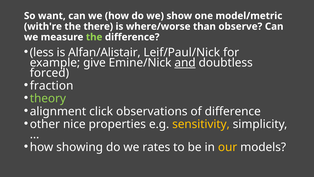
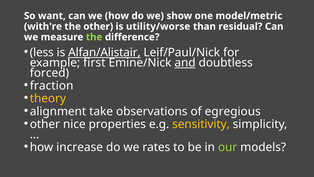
the there: there -> other
where/worse: where/worse -> utility/worse
observe: observe -> residual
Alfan/Alistair underline: none -> present
give: give -> first
theory colour: light green -> yellow
click: click -> take
of difference: difference -> egregious
showing: showing -> increase
our colour: yellow -> light green
